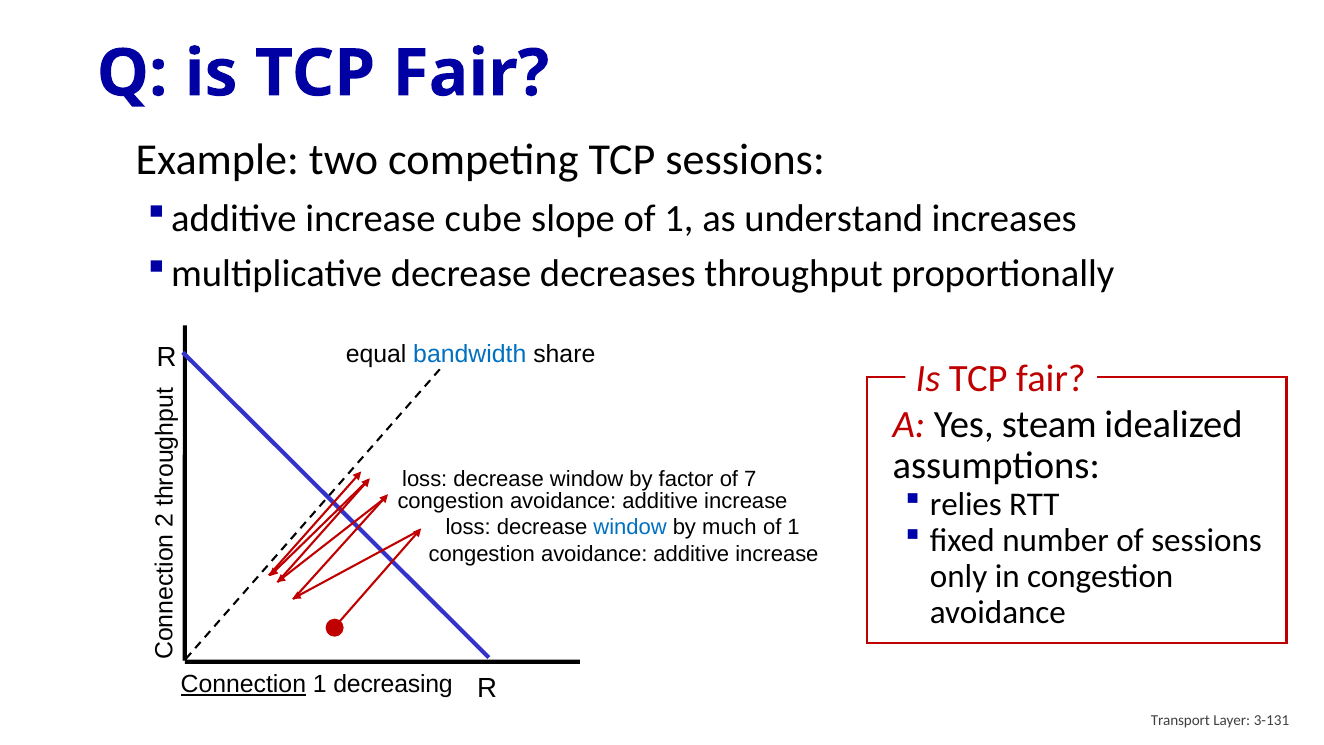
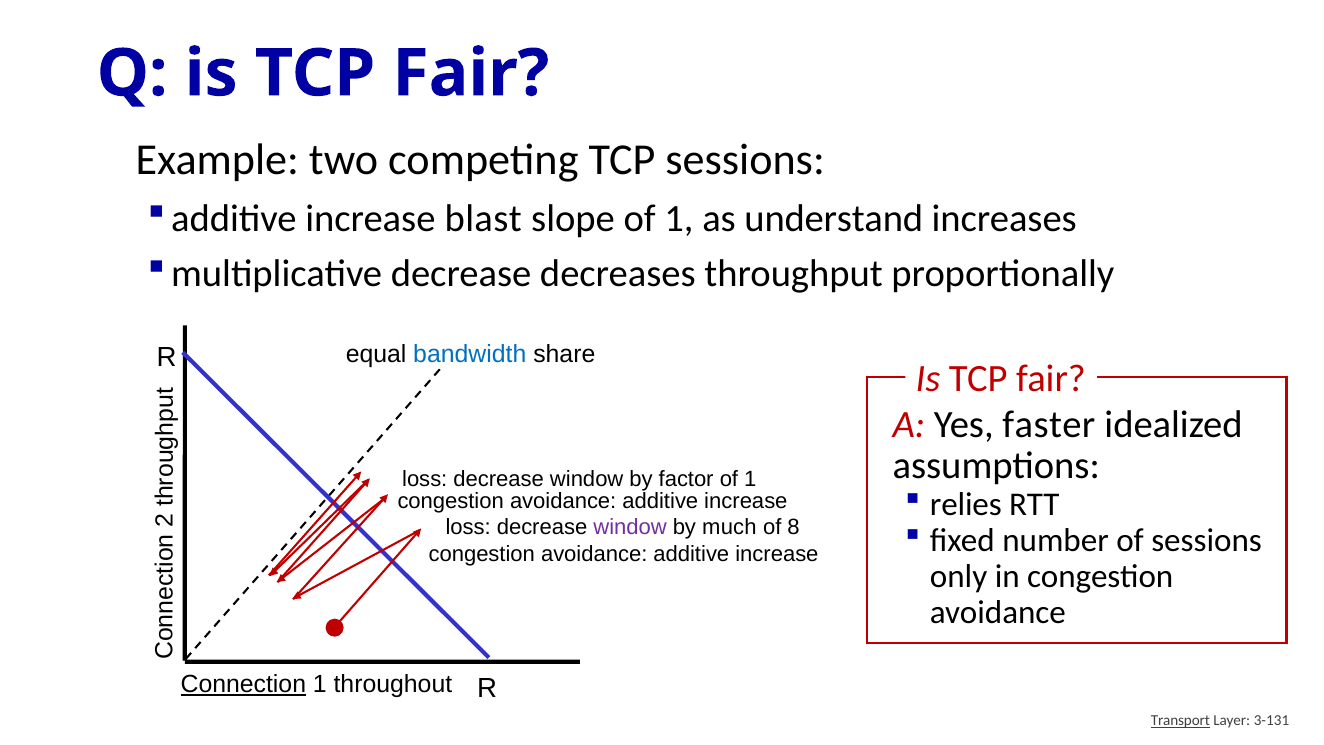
cube: cube -> blast
steam: steam -> faster
factor of 7: 7 -> 1
window at (630, 527) colour: blue -> purple
1 at (794, 527): 1 -> 8
decreasing: decreasing -> throughout
Transport underline: none -> present
